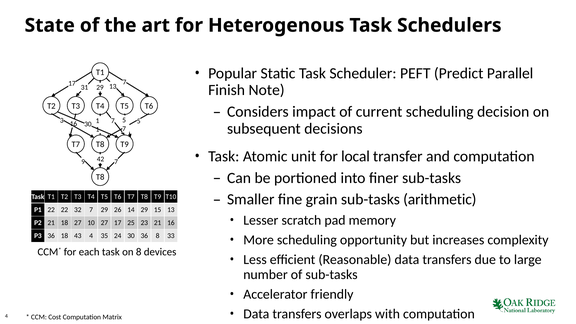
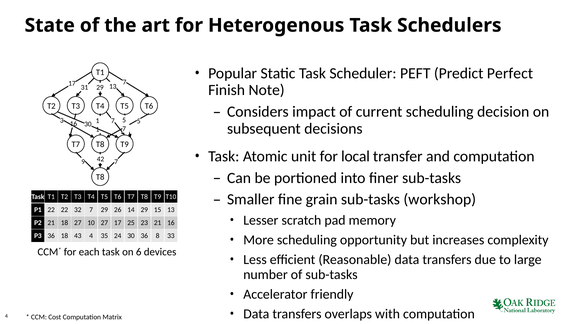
Parallel: Parallel -> Perfect
arithmetic: arithmetic -> workshop
on 8: 8 -> 6
